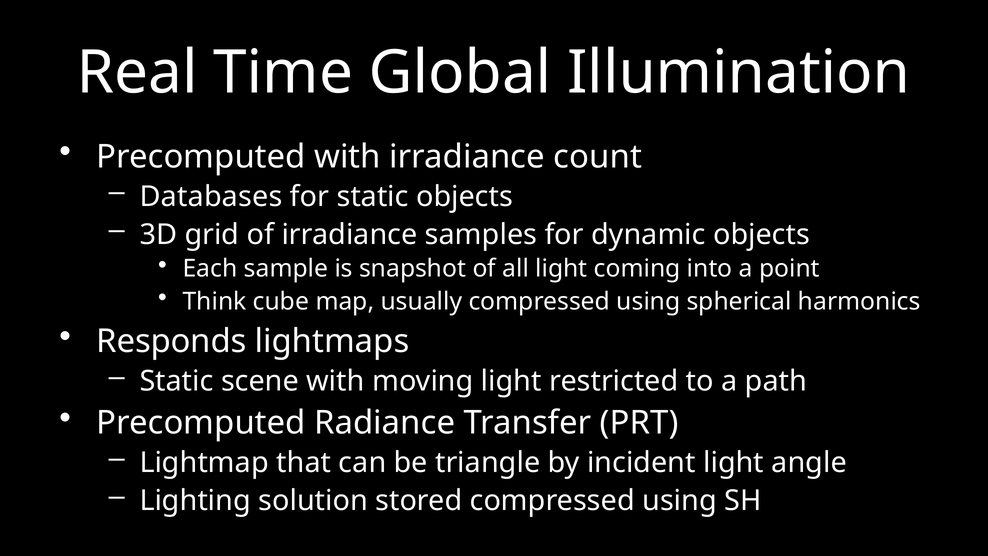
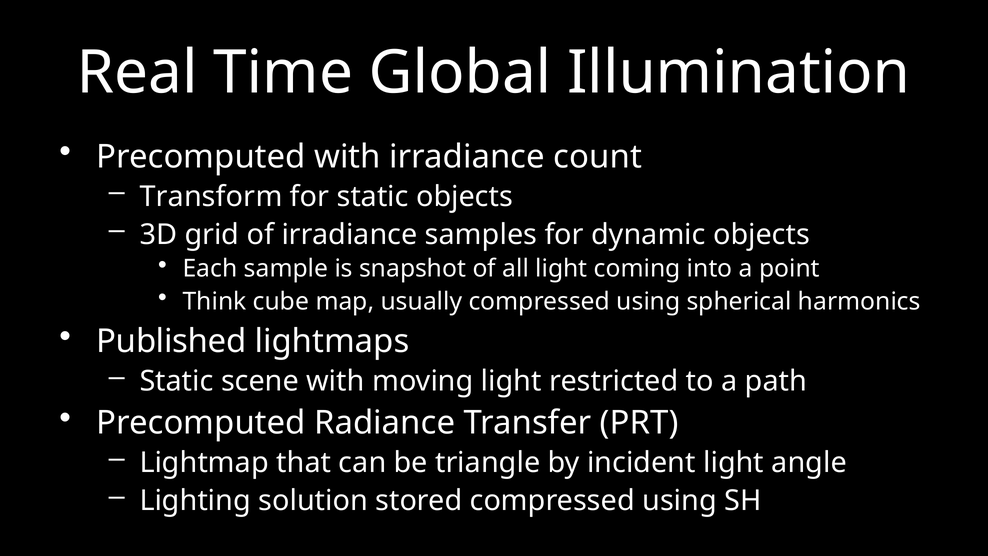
Databases: Databases -> Transform
Responds: Responds -> Published
